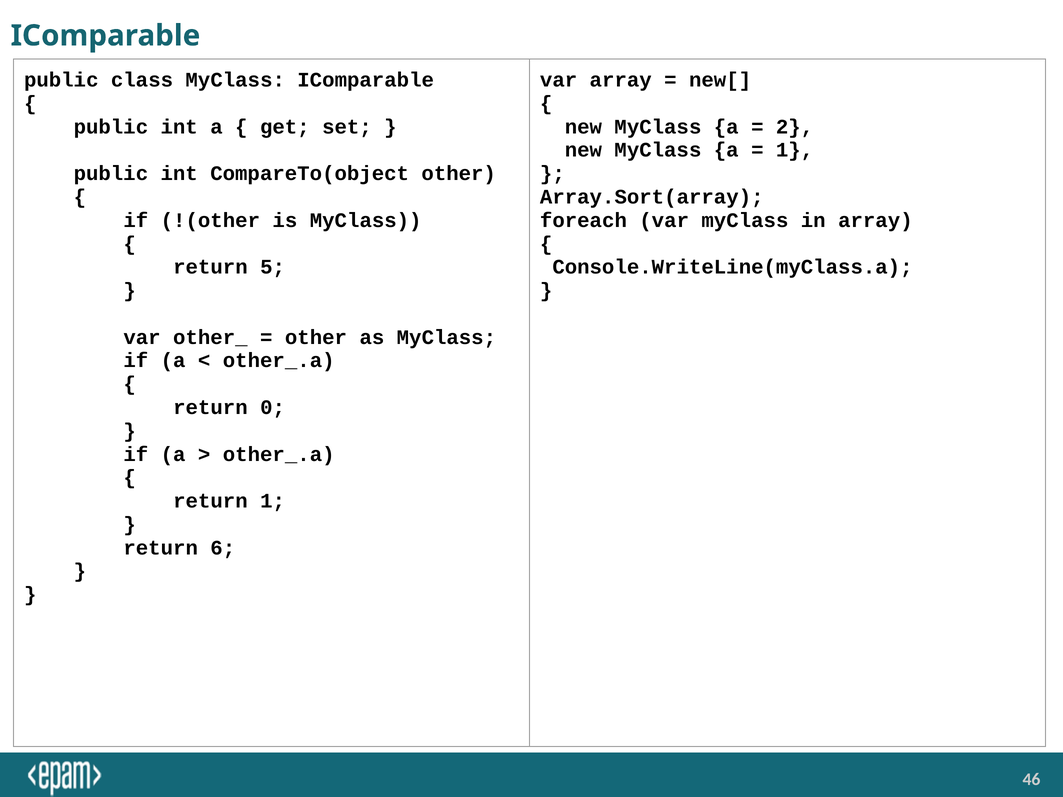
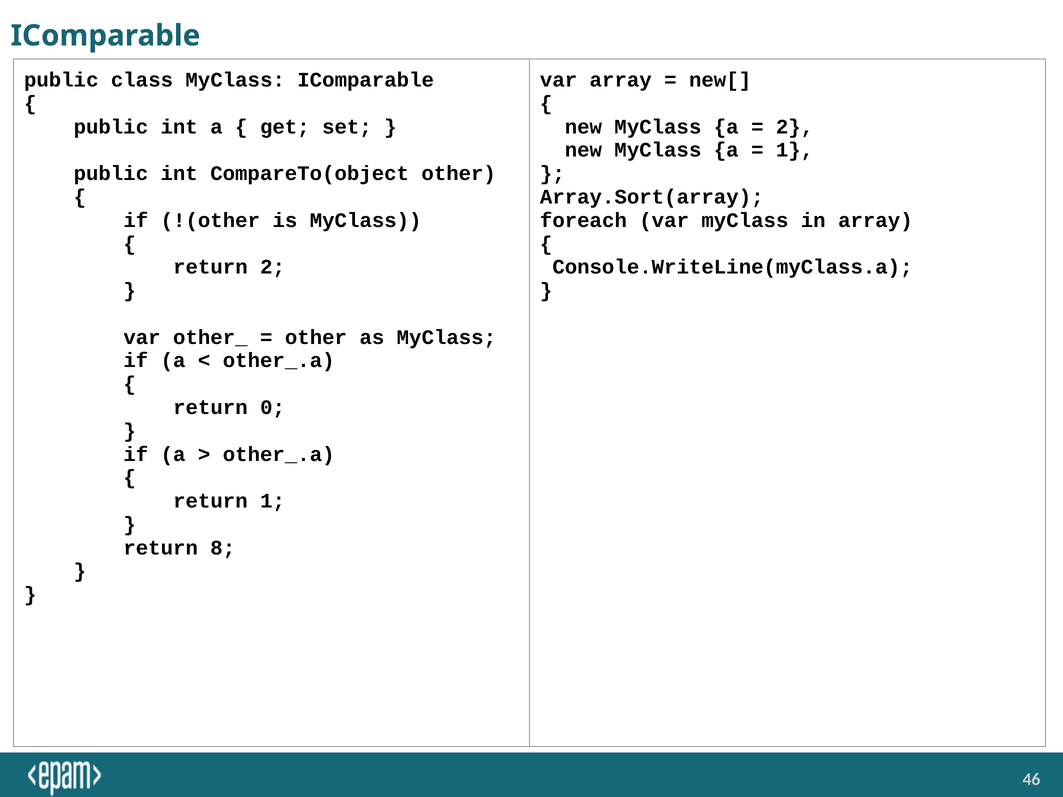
return 5: 5 -> 2
6: 6 -> 8
